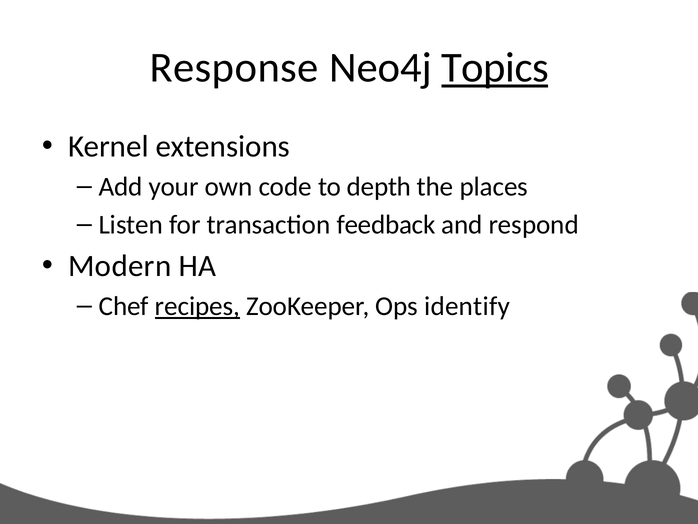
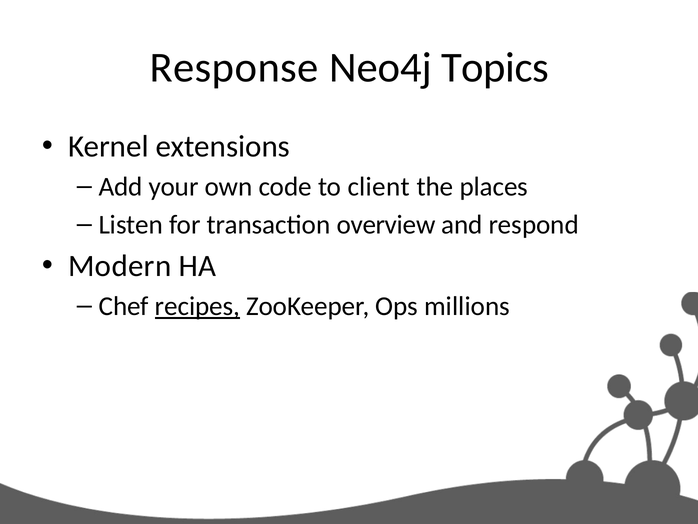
Topics underline: present -> none
depth: depth -> client
feedback: feedback -> overview
identify: identify -> millions
